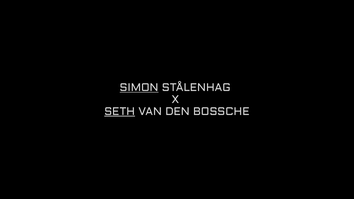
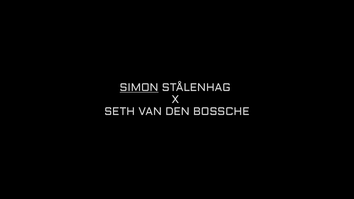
SETH underline: present -> none
